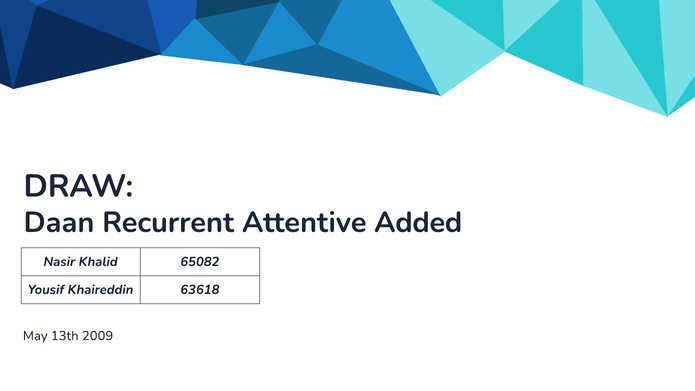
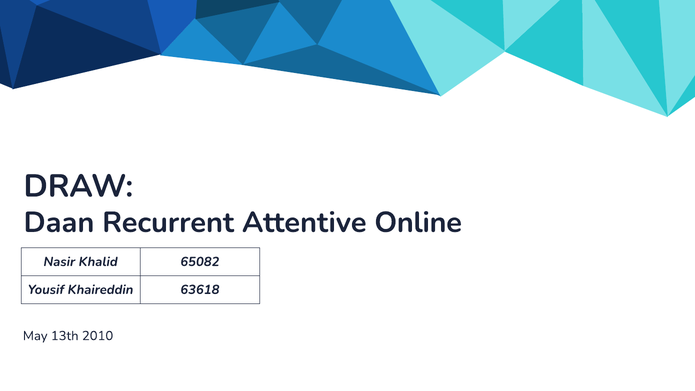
Added: Added -> Online
2009: 2009 -> 2010
